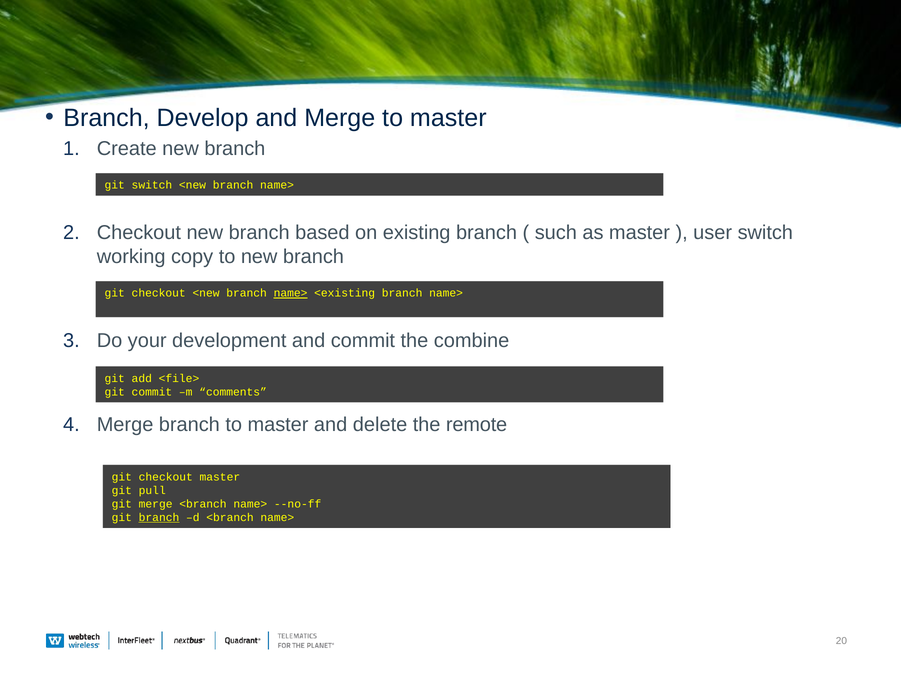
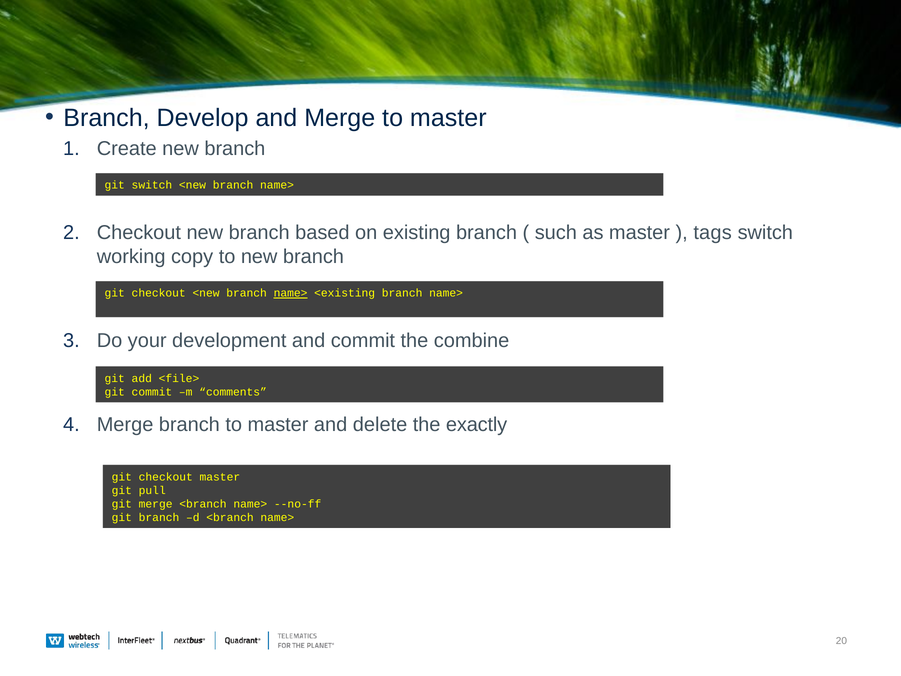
user: user -> tags
remote: remote -> exactly
branch at (159, 517) underline: present -> none
